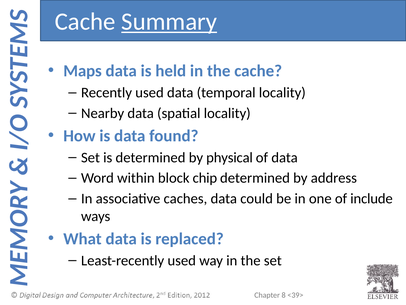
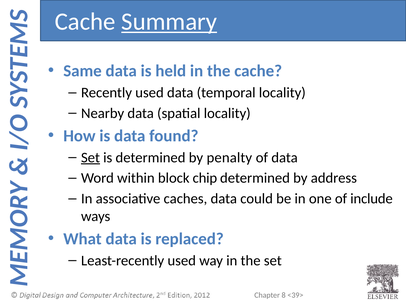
Maps: Maps -> Same
Set at (90, 157) underline: none -> present
physical: physical -> penalty
